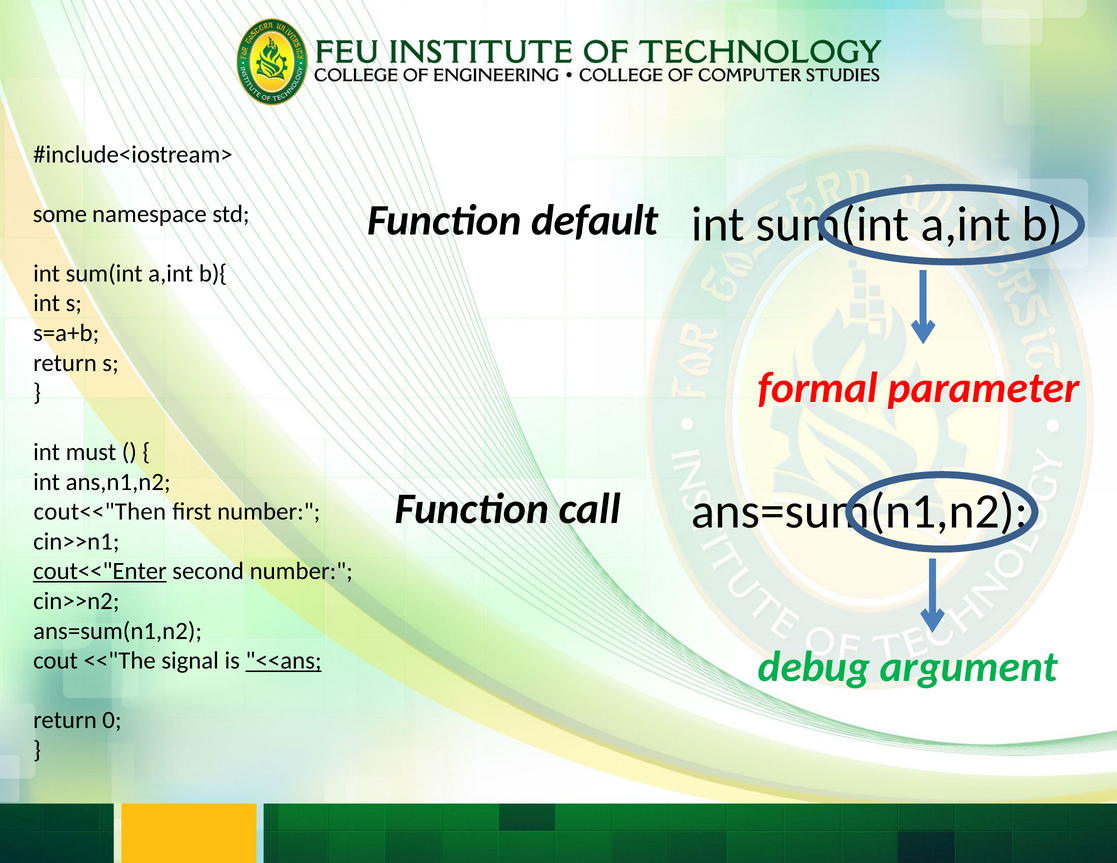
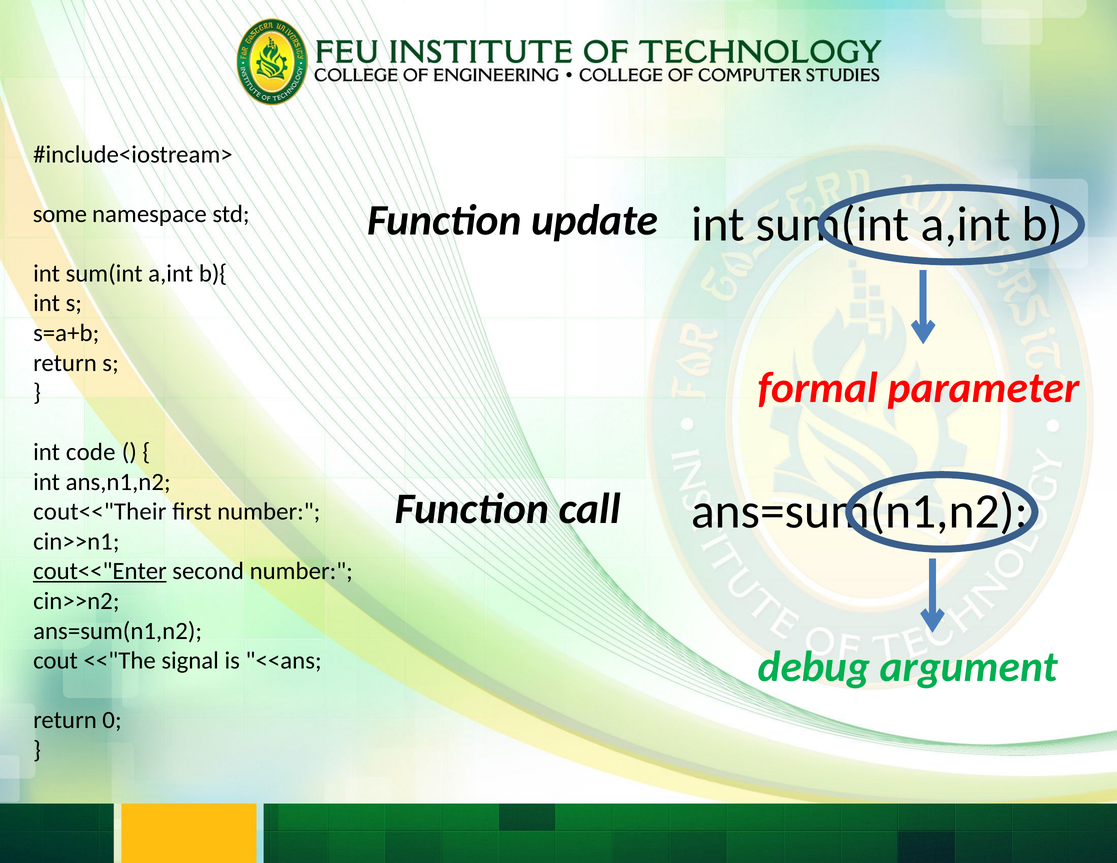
default: default -> update
must: must -> code
cout<<"Then: cout<<"Then -> cout<<"Their
<<ans underline: present -> none
